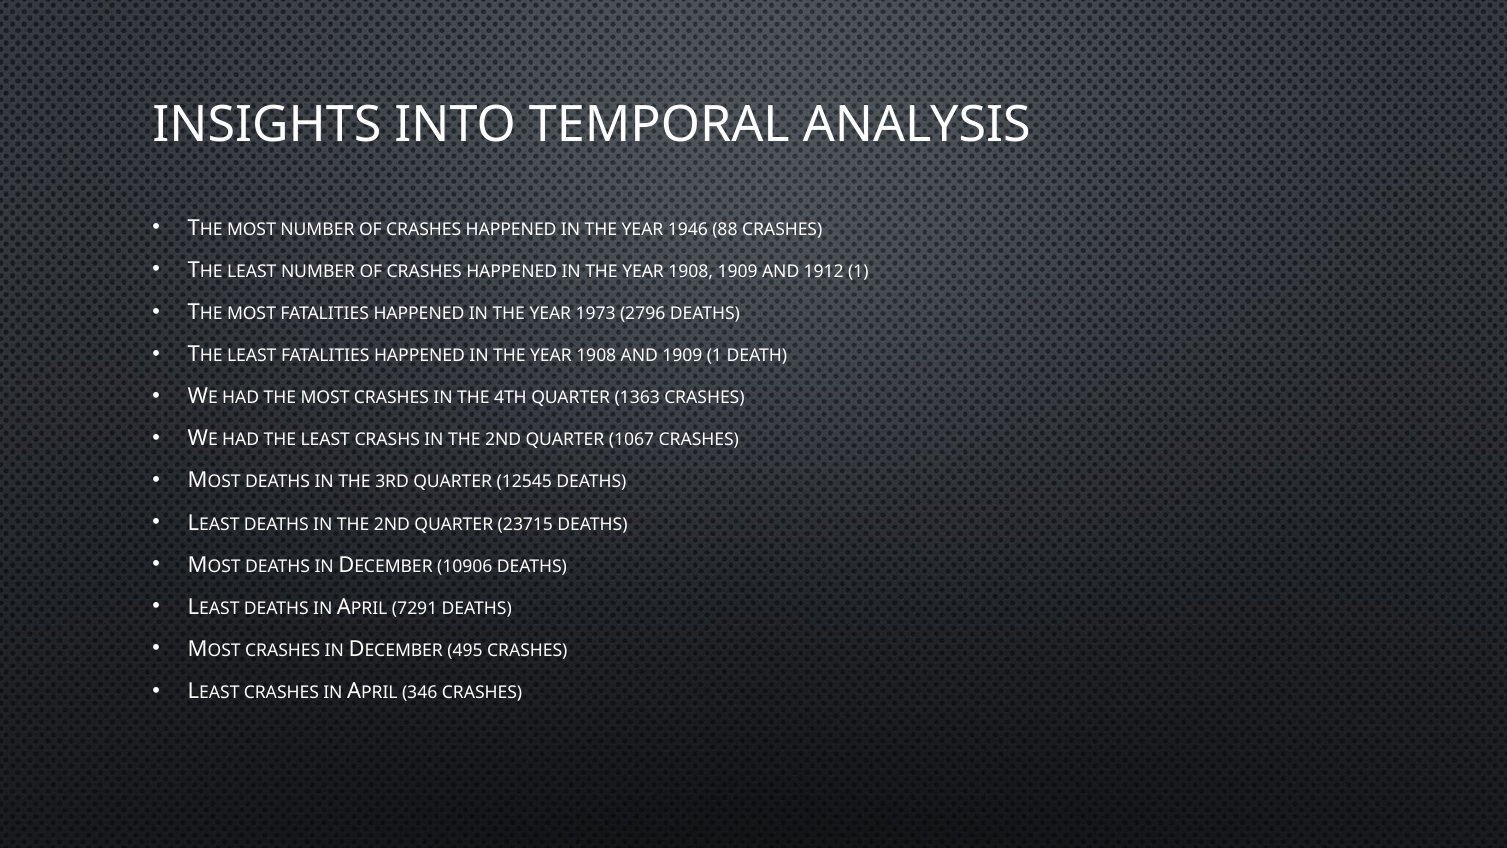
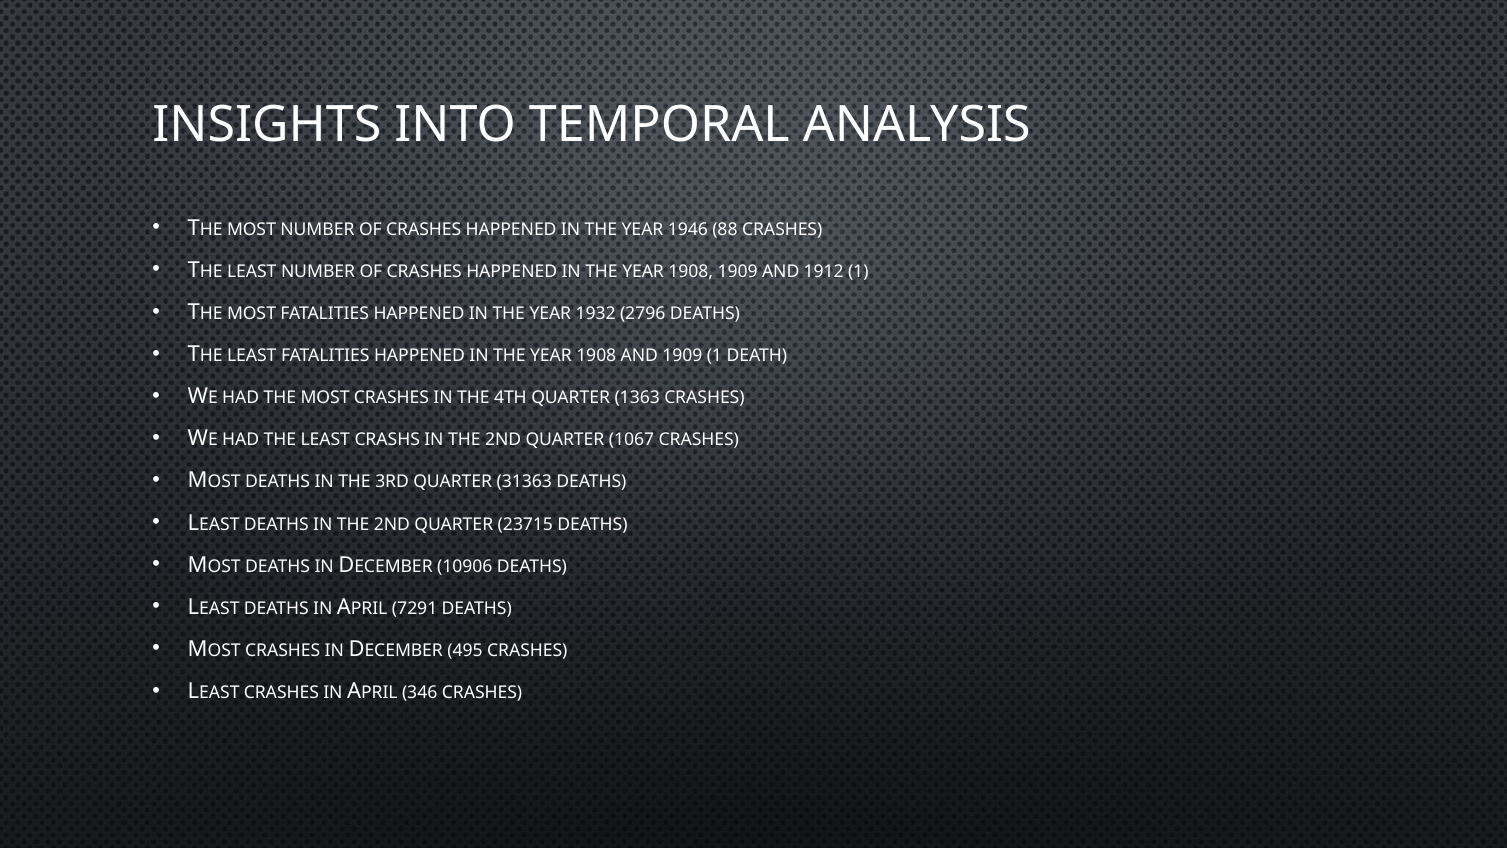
1973: 1973 -> 1932
12545: 12545 -> 31363
